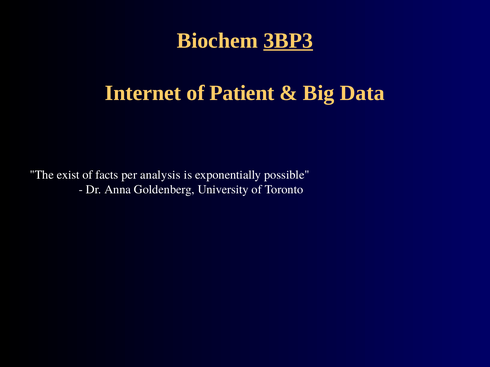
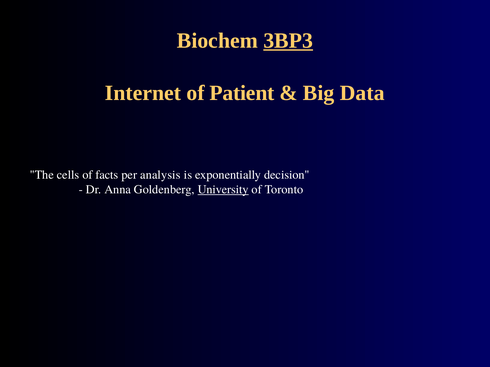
exist: exist -> cells
possible: possible -> decision
University underline: none -> present
